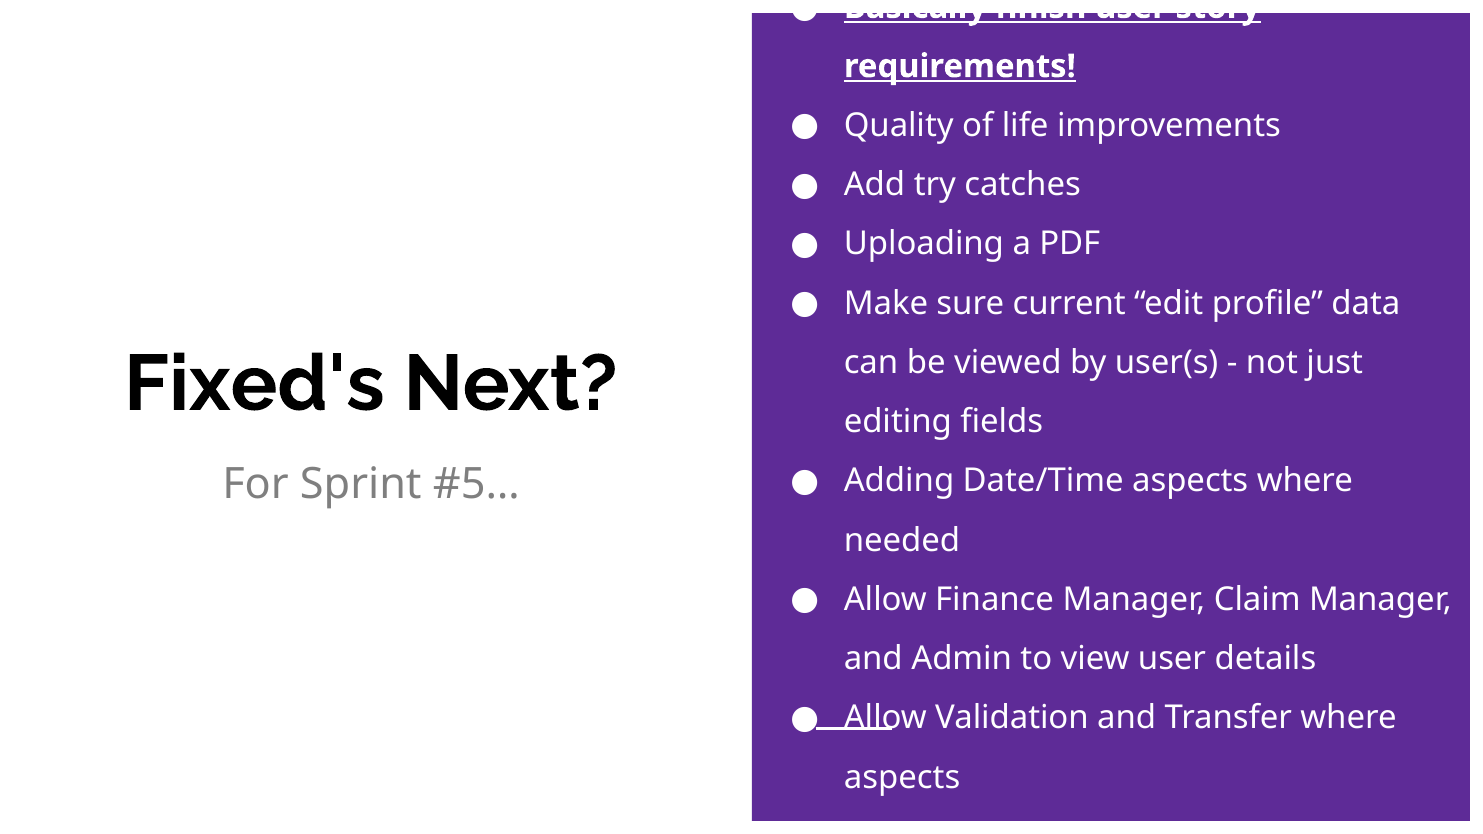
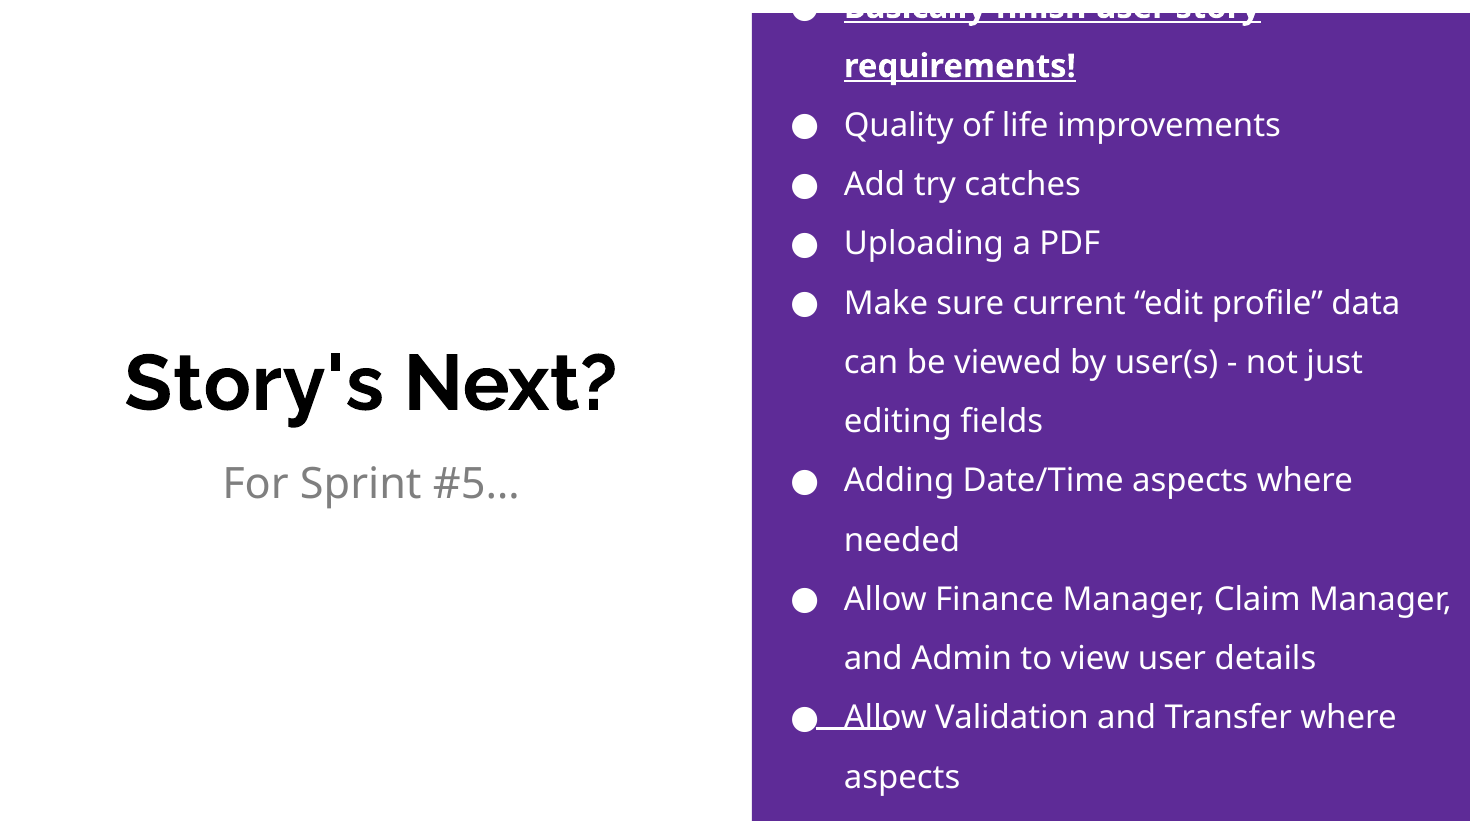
Fixed's: Fixed's -> Story's
